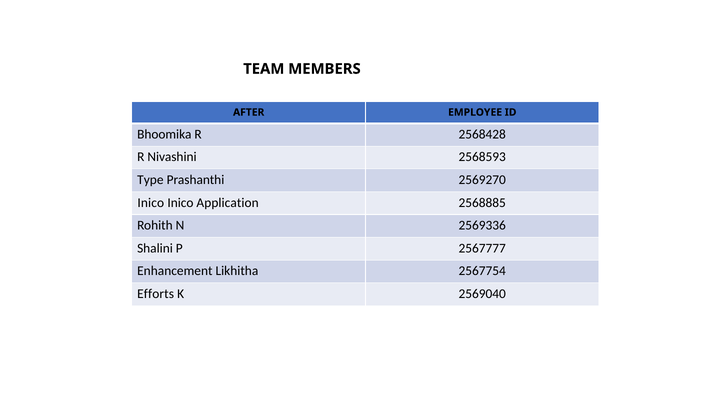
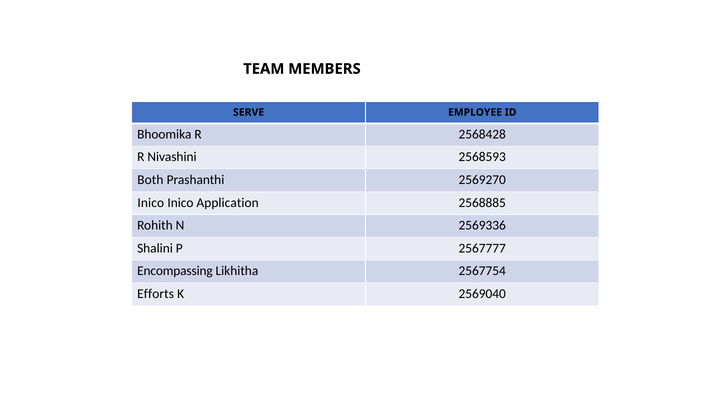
AFTER: AFTER -> SERVE
Type: Type -> Both
Enhancement: Enhancement -> Encompassing
